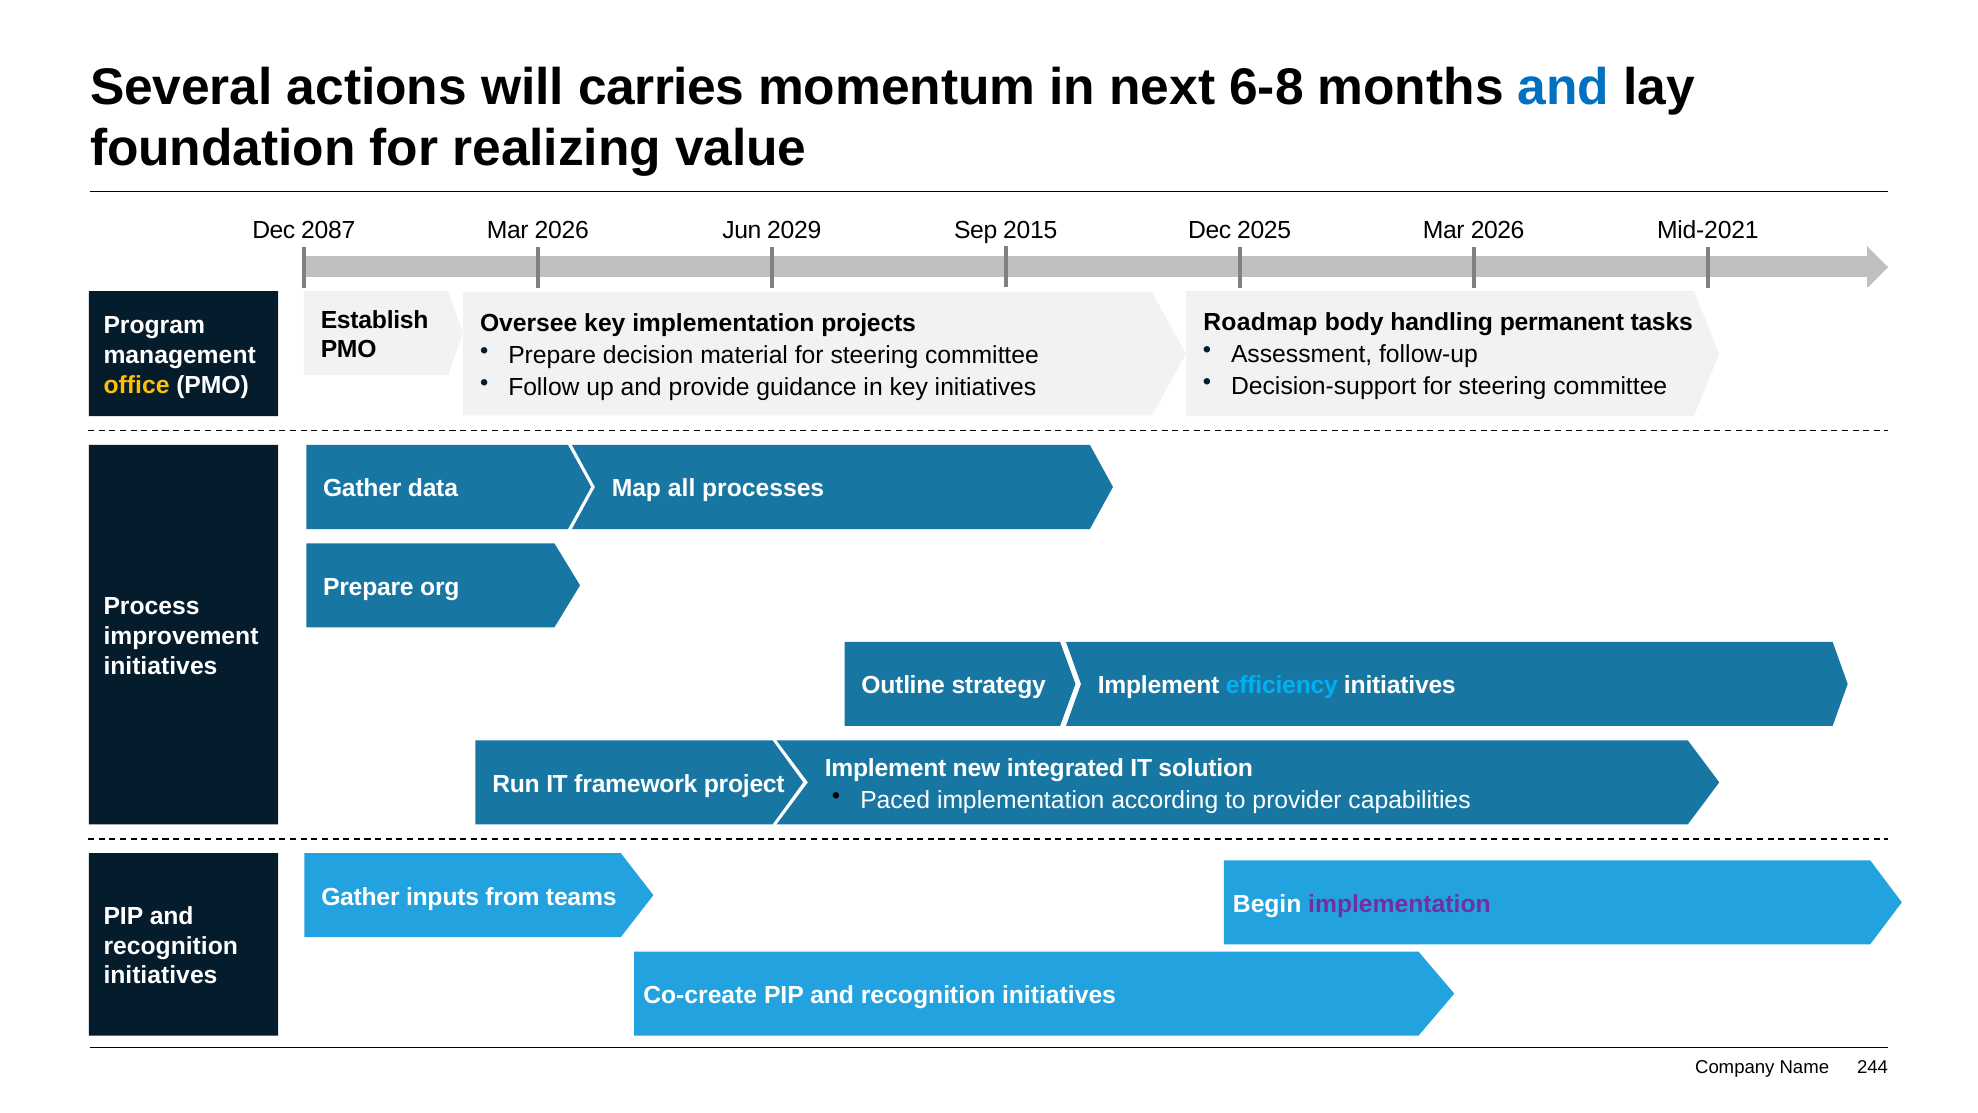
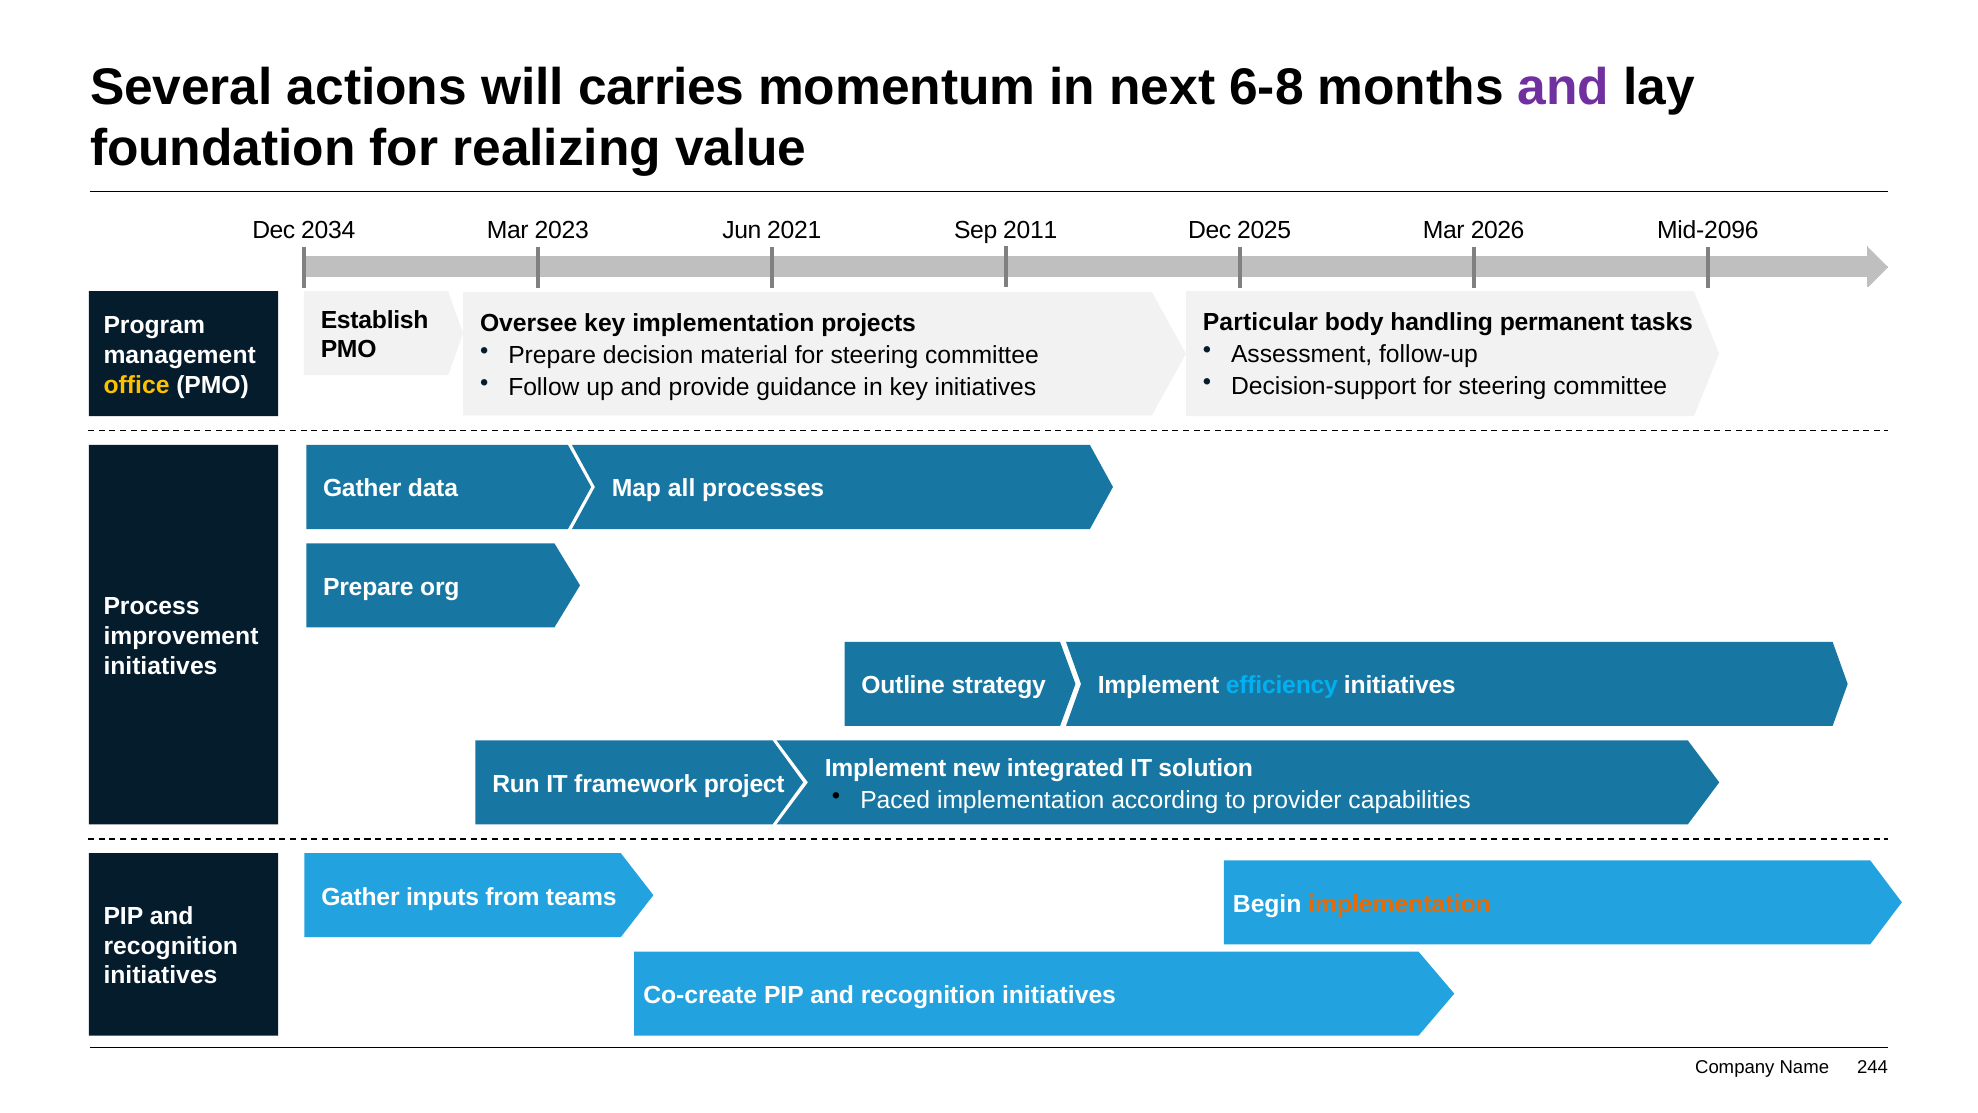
and at (1563, 87) colour: blue -> purple
2087: 2087 -> 2034
2026 at (562, 230): 2026 -> 2023
2029: 2029 -> 2021
2015: 2015 -> 2011
Mid-2021: Mid-2021 -> Mid-2096
Roadmap: Roadmap -> Particular
implementation at (1399, 904) colour: purple -> orange
